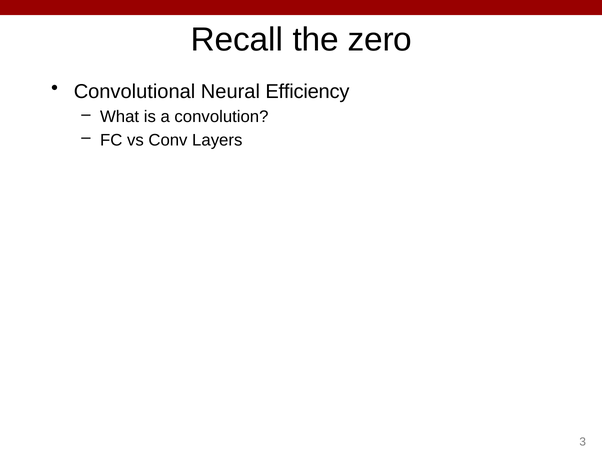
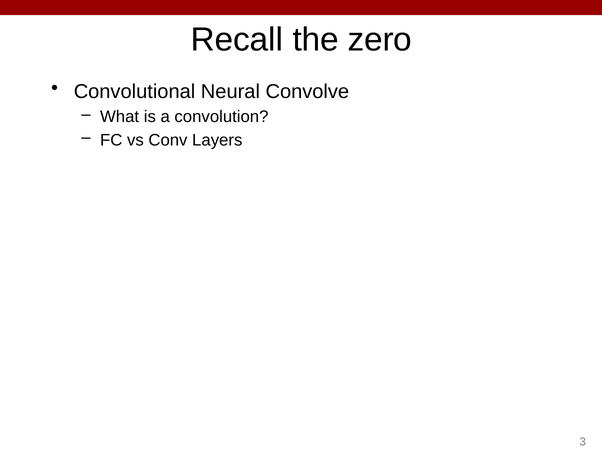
Efficiency: Efficiency -> Convolve
